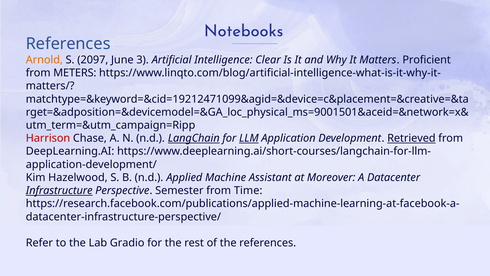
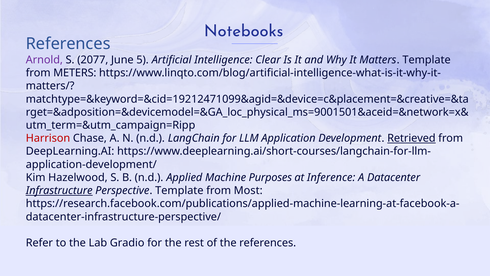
Arnold colour: orange -> purple
2097: 2097 -> 2077
3: 3 -> 5
Matters Proficient: Proficient -> Template
LangChain underline: present -> none
LLM underline: present -> none
Assistant: Assistant -> Purposes
Moreover: Moreover -> Inference
Perspective Semester: Semester -> Template
Time: Time -> Most
